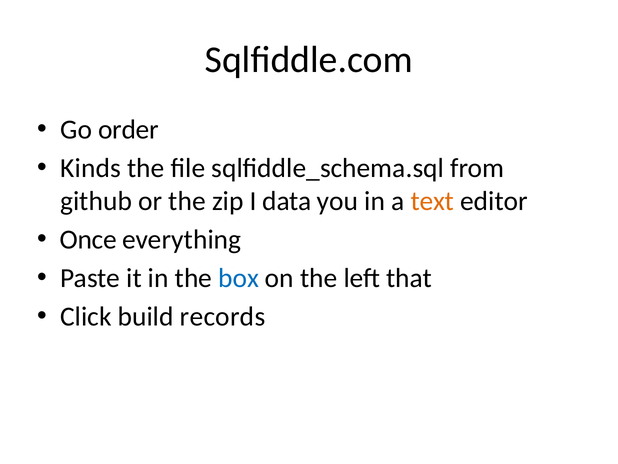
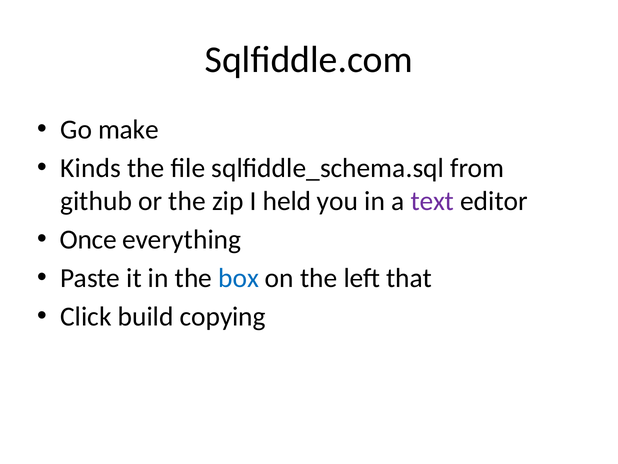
order: order -> make
data: data -> held
text colour: orange -> purple
records: records -> copying
